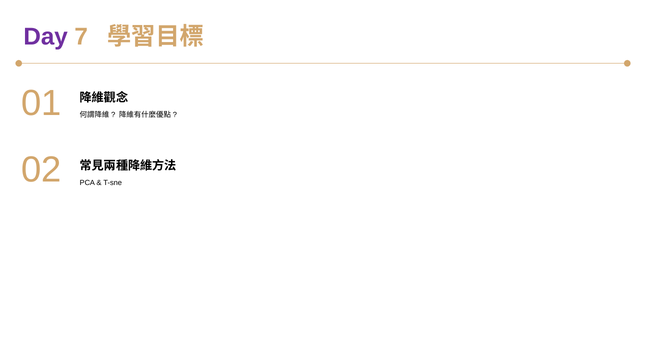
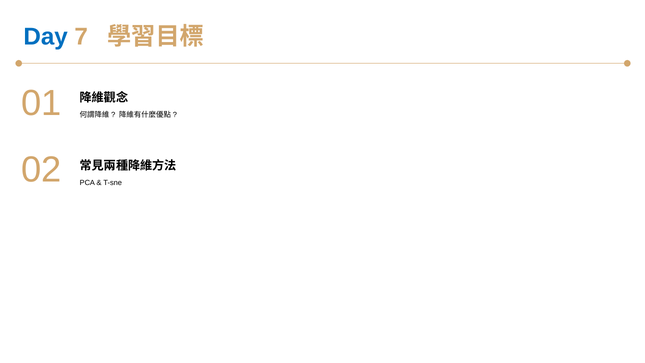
Day colour: purple -> blue
